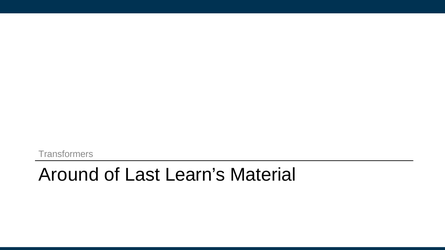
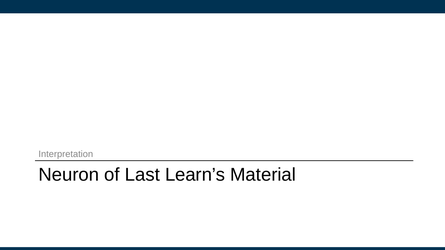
Transformers: Transformers -> Interpretation
Around: Around -> Neuron
